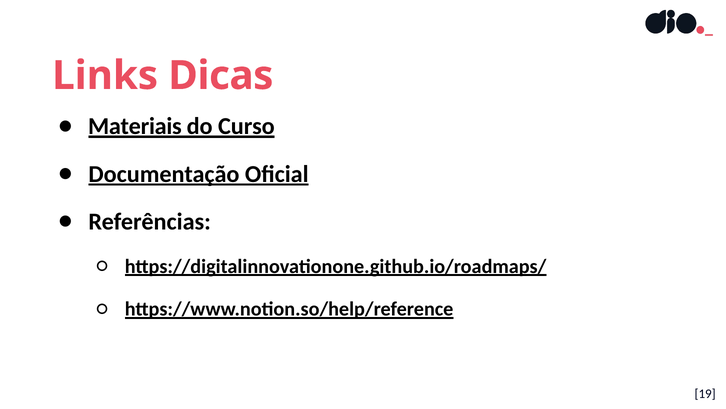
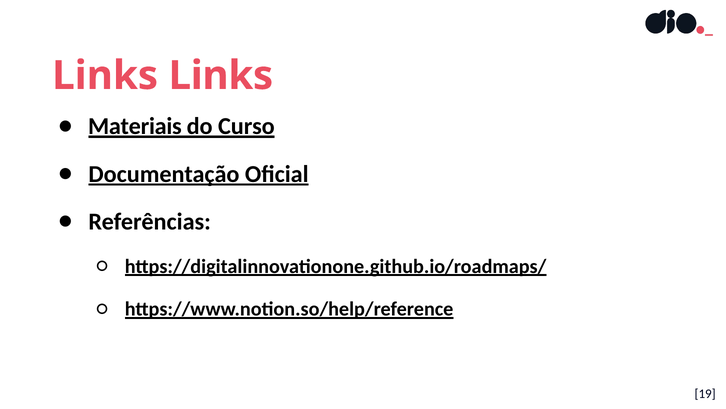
Links Dicas: Dicas -> Links
